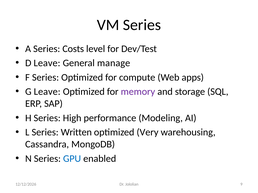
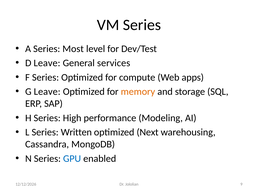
Costs: Costs -> Most
manage: manage -> services
memory colour: purple -> orange
Very: Very -> Next
